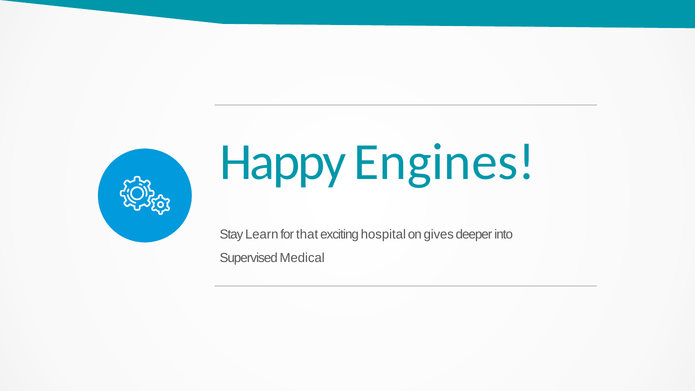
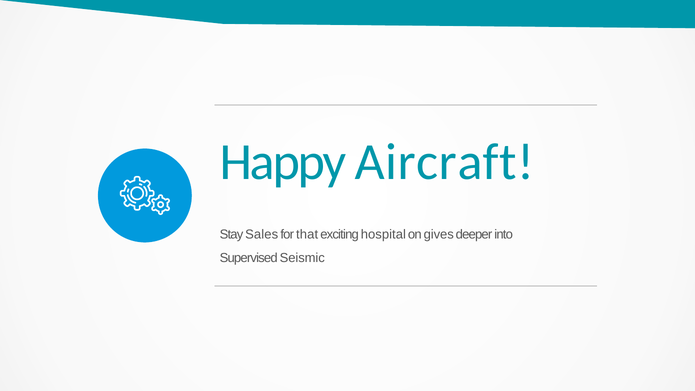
Engines: Engines -> Aircraft
Learn: Learn -> Sales
Medical: Medical -> Seismic
